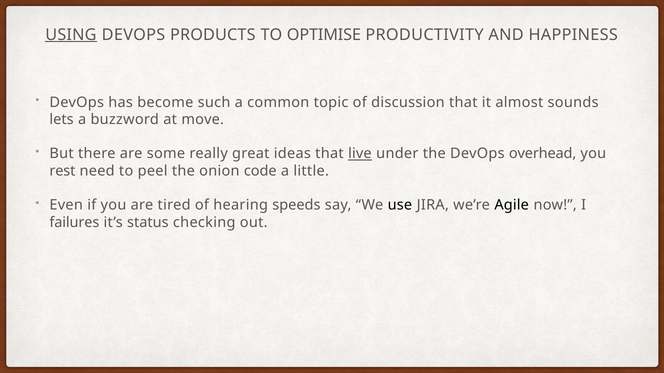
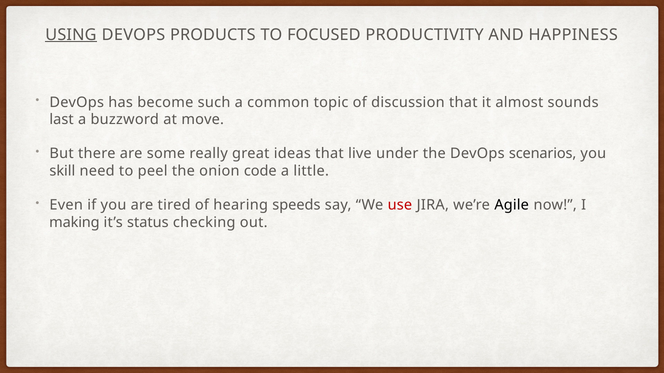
OPTIMISE: OPTIMISE -> FOCUSED
lets: lets -> last
live underline: present -> none
overhead: overhead -> scenarios
rest: rest -> skill
use colour: black -> red
failures: failures -> making
